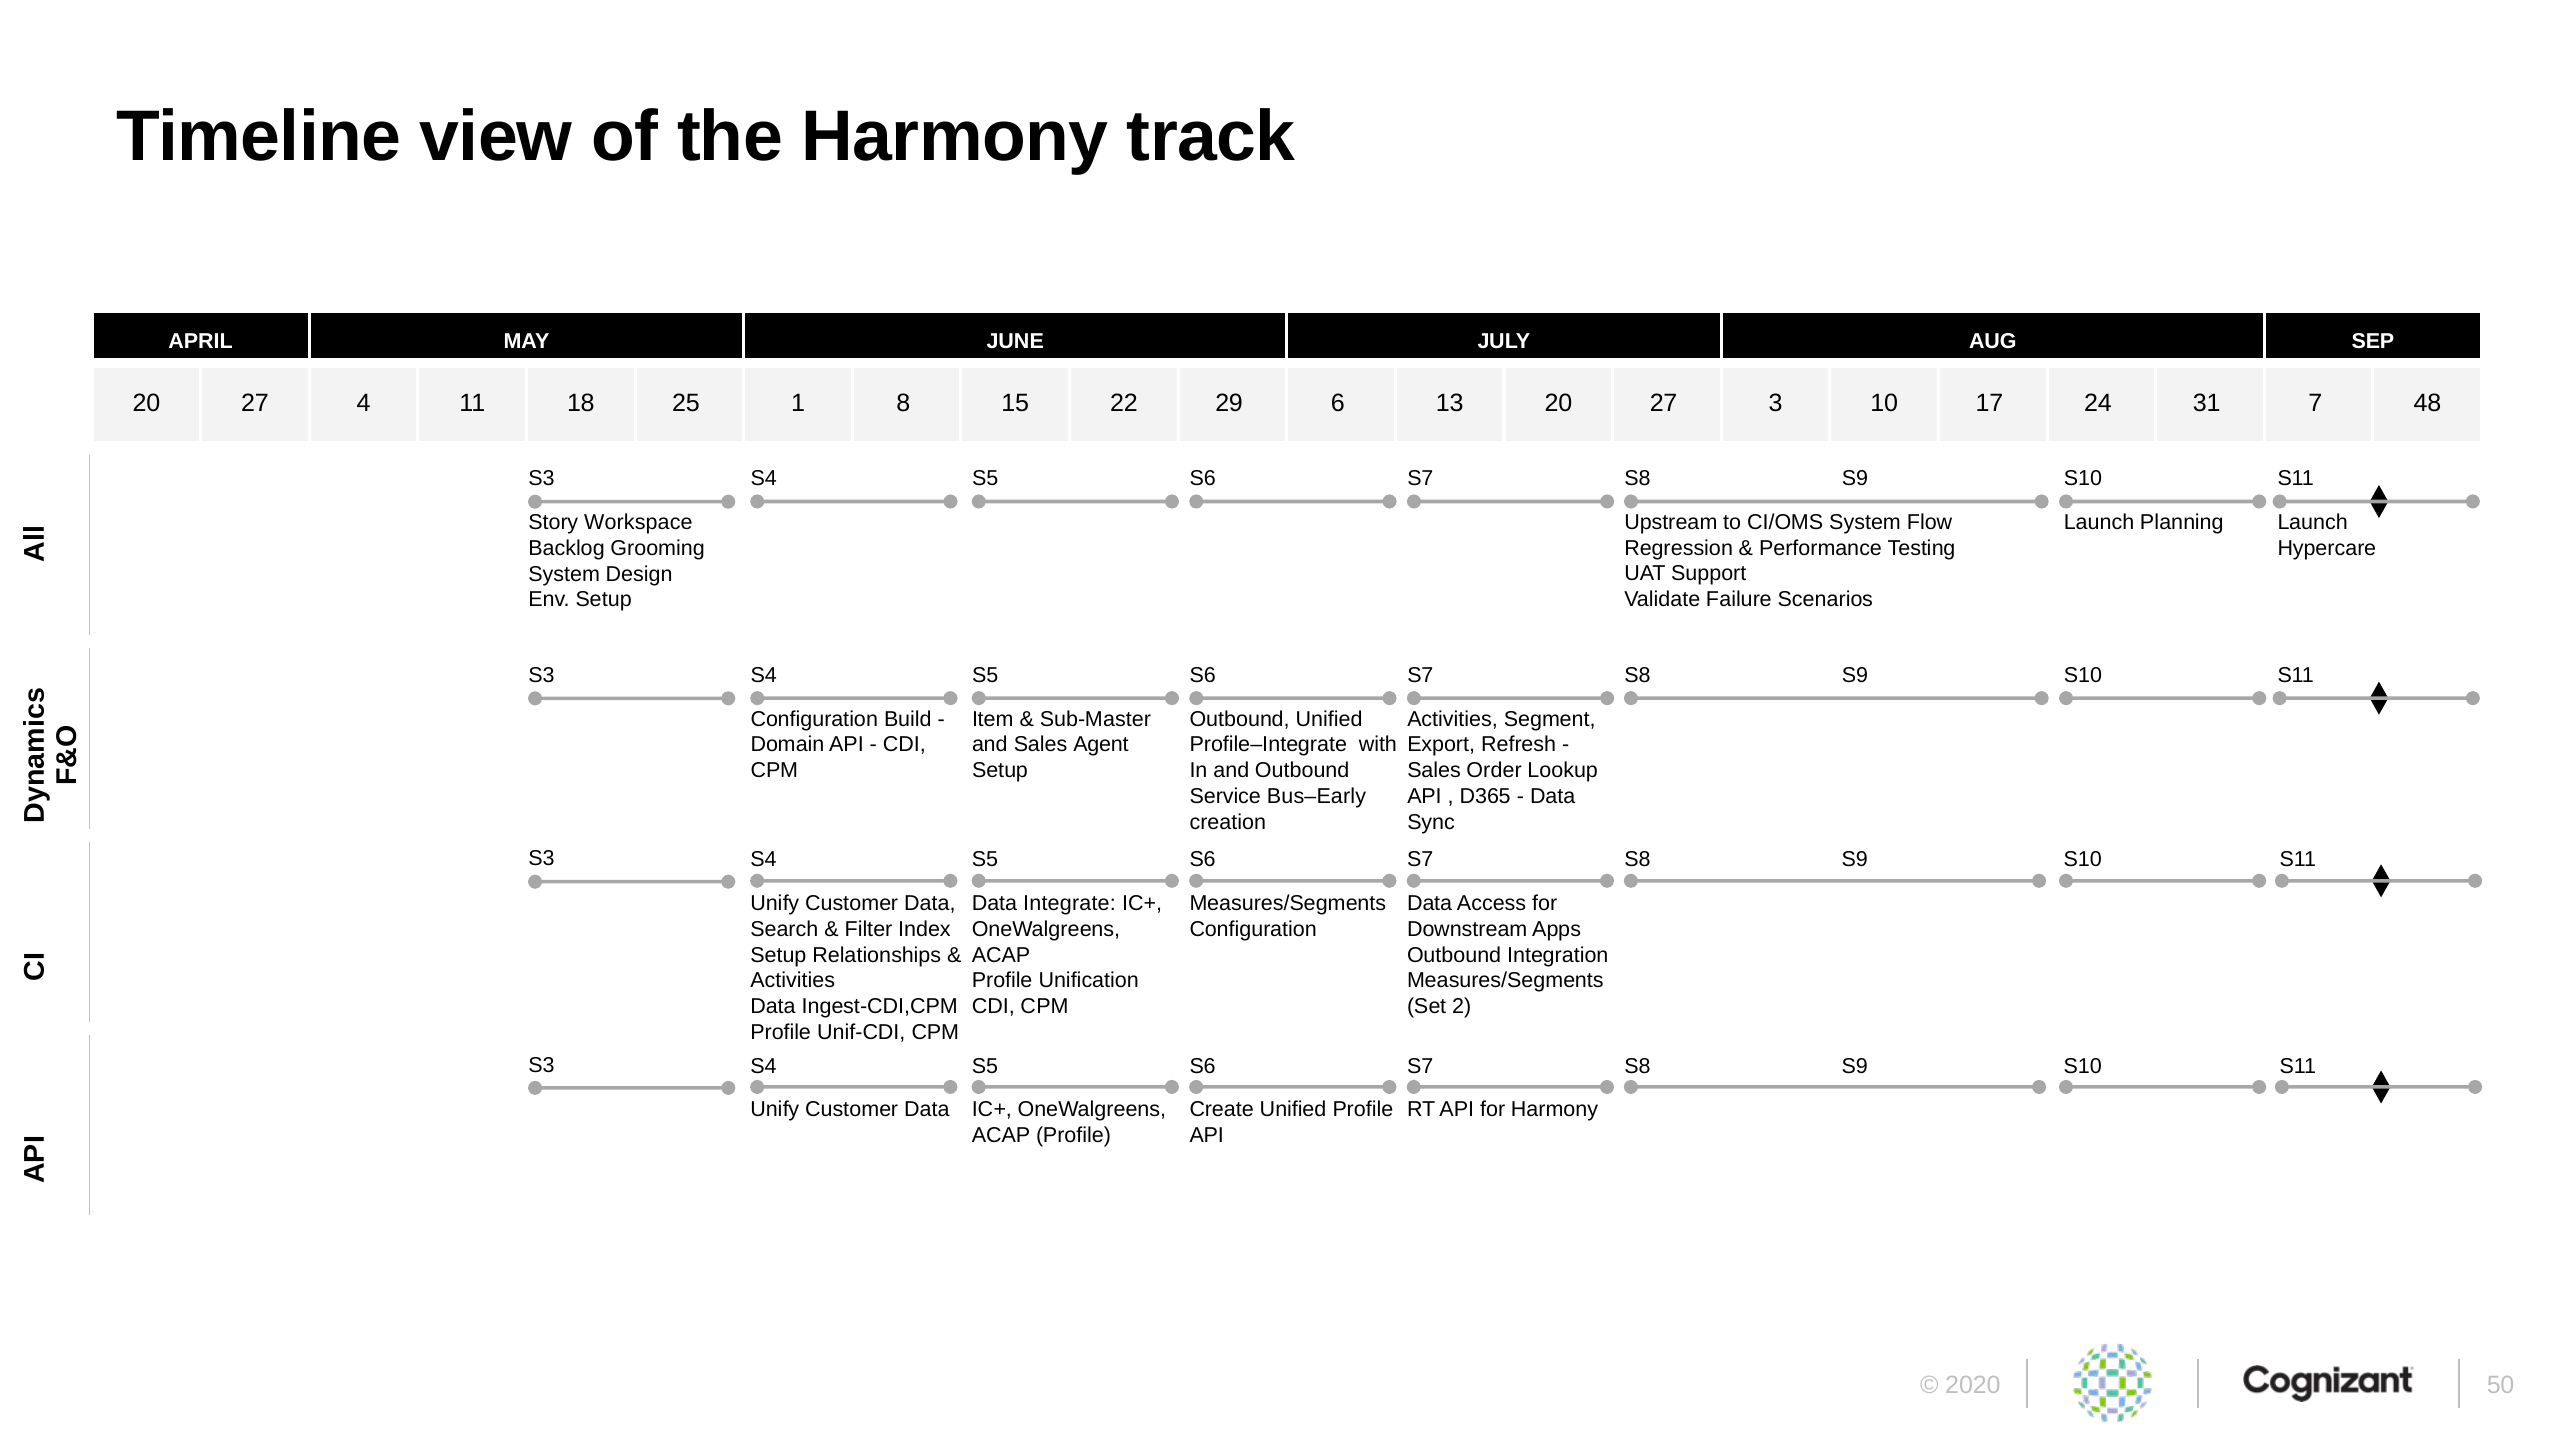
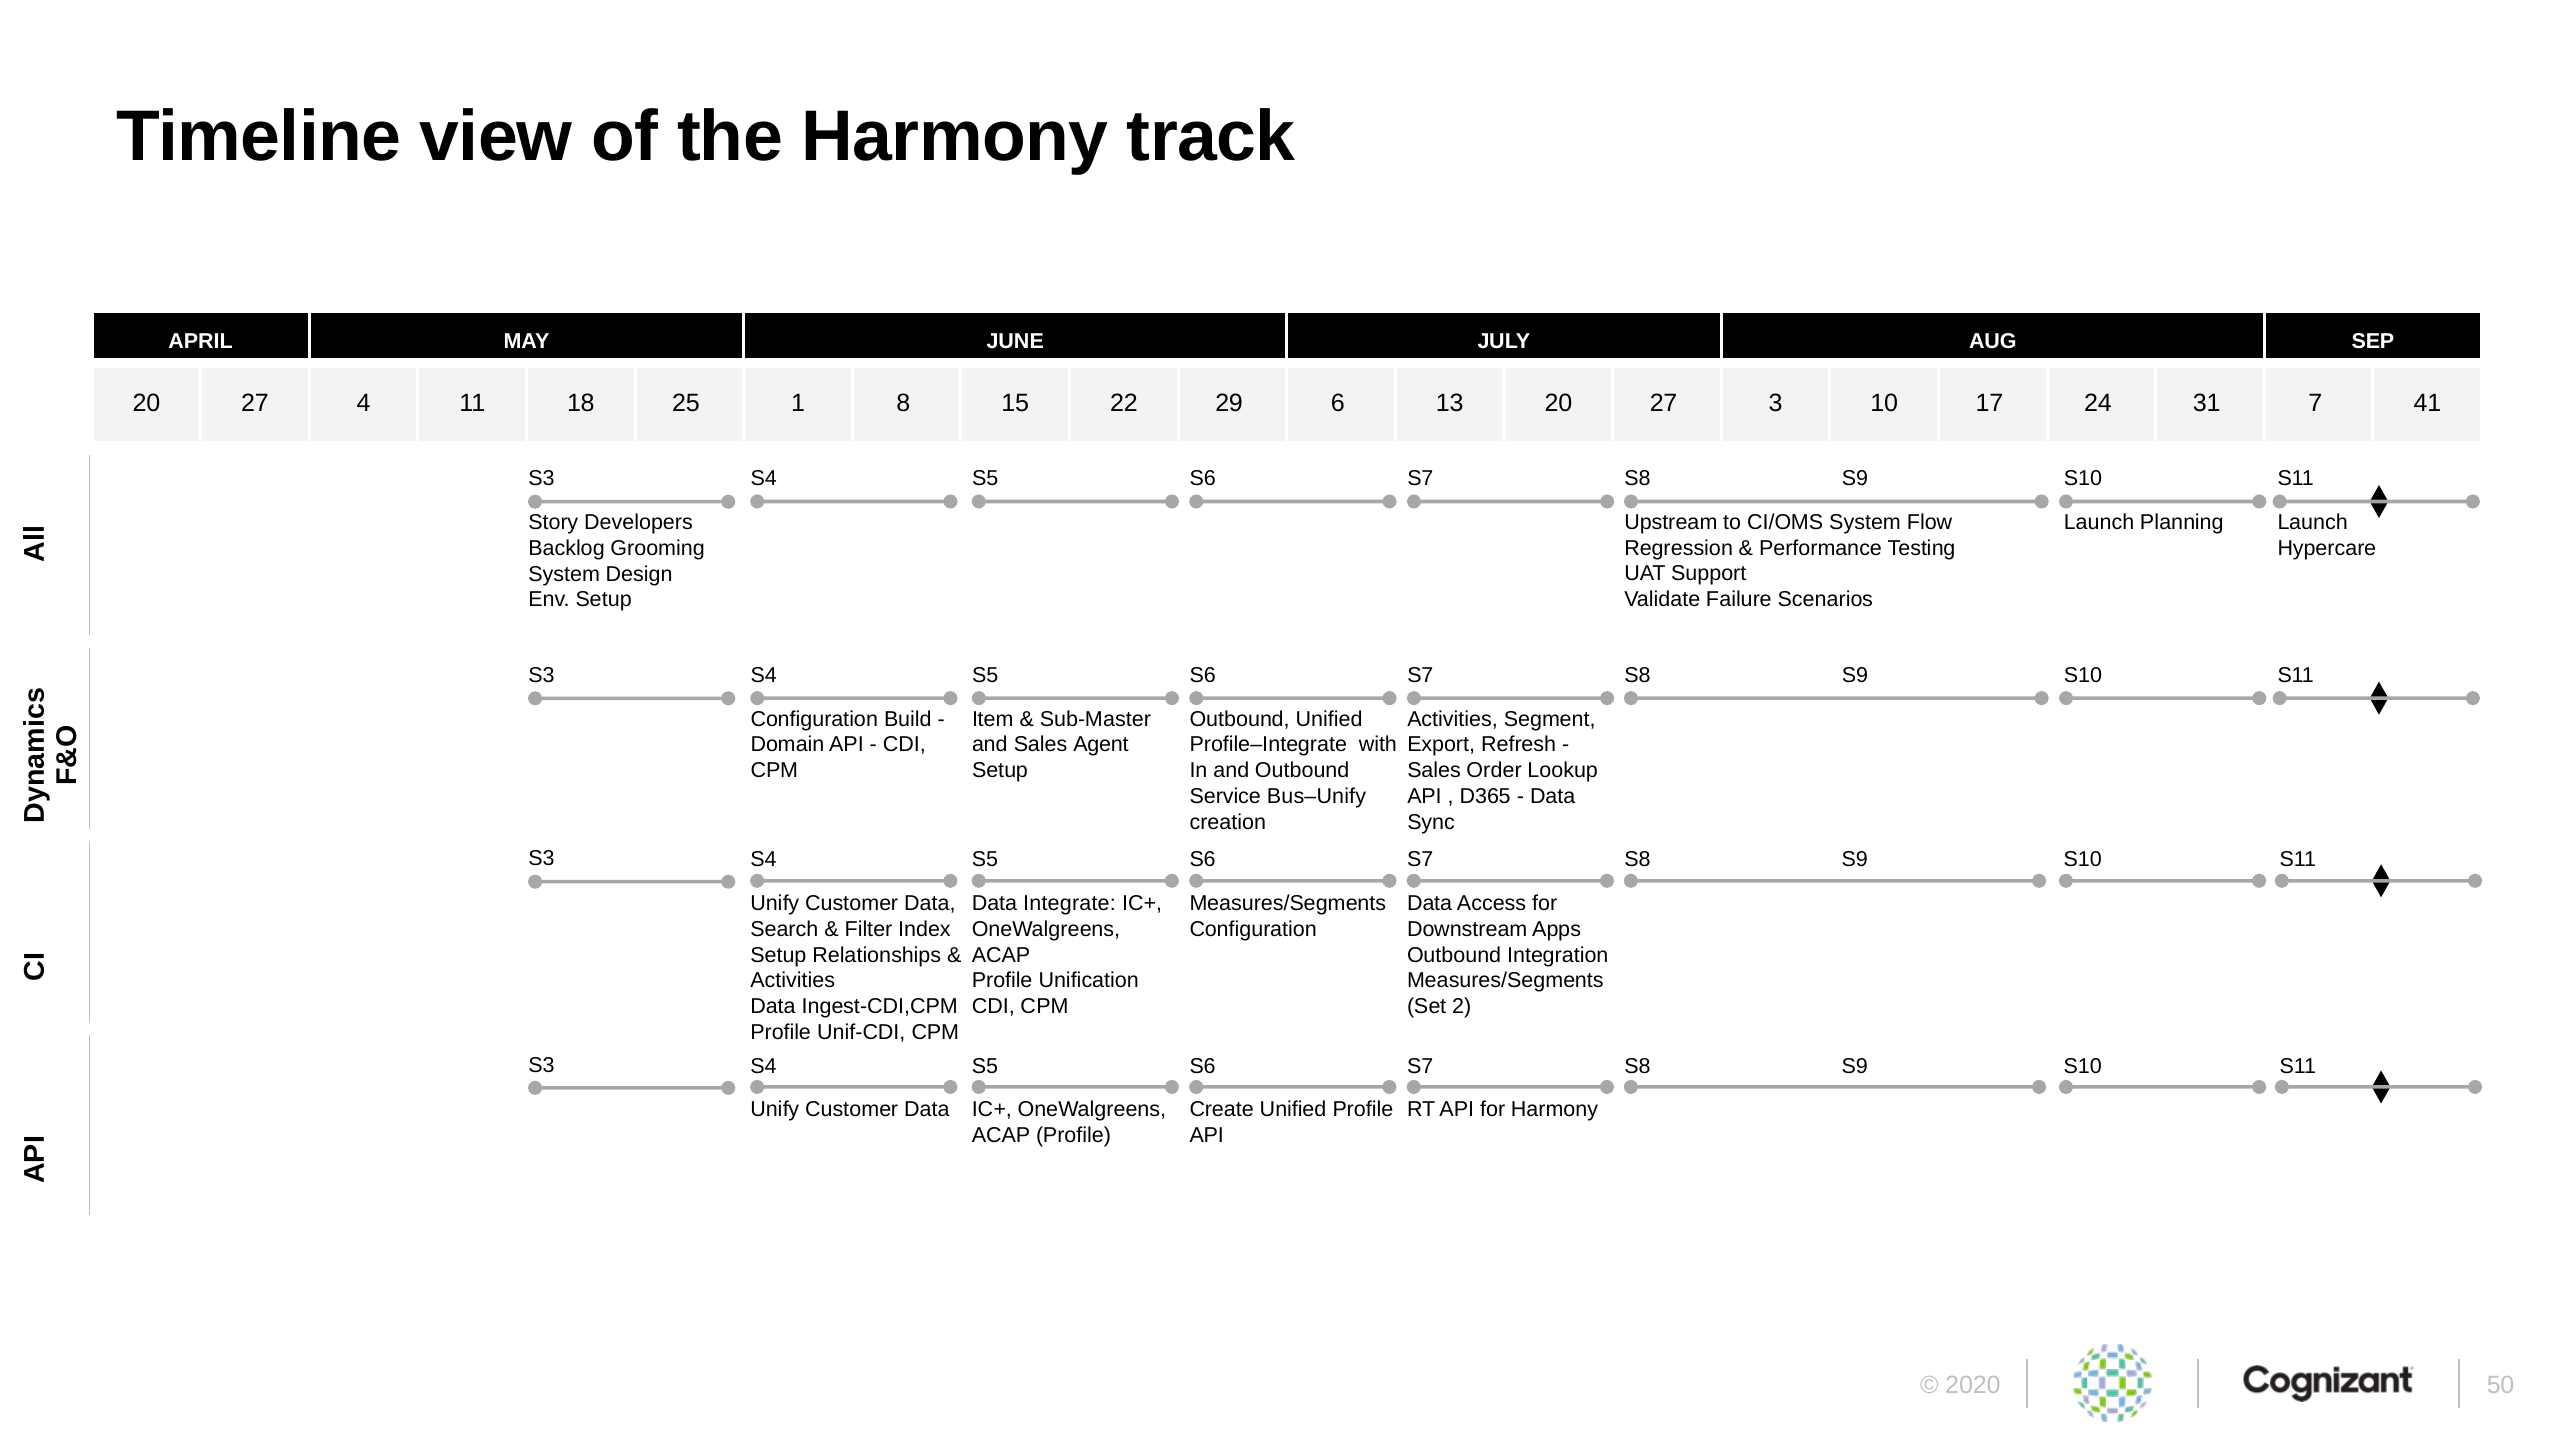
48: 48 -> 41
Workspace: Workspace -> Developers
Bus–Early: Bus–Early -> Bus–Unify
